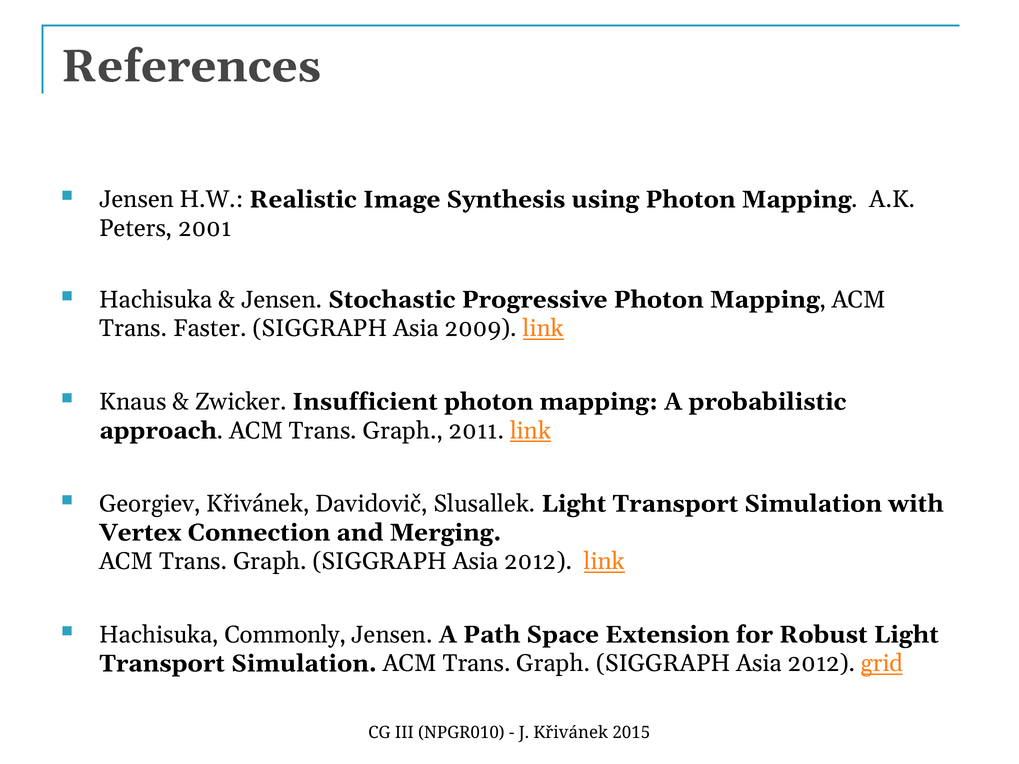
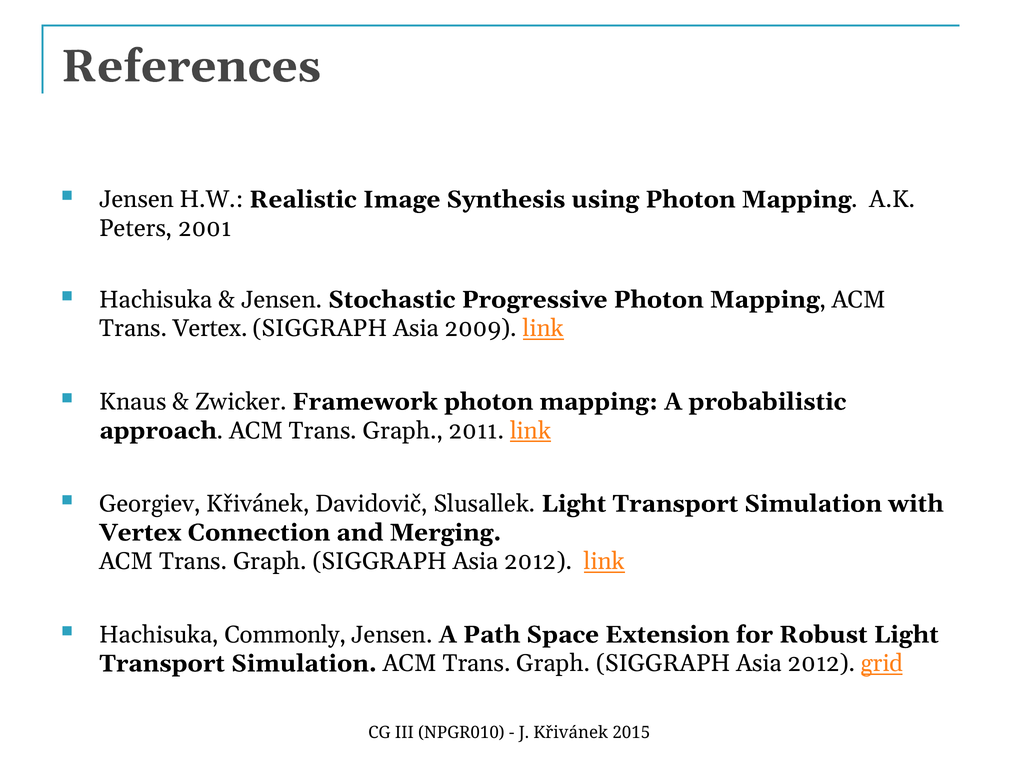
Trans Faster: Faster -> Vertex
Insufficient: Insufficient -> Framework
